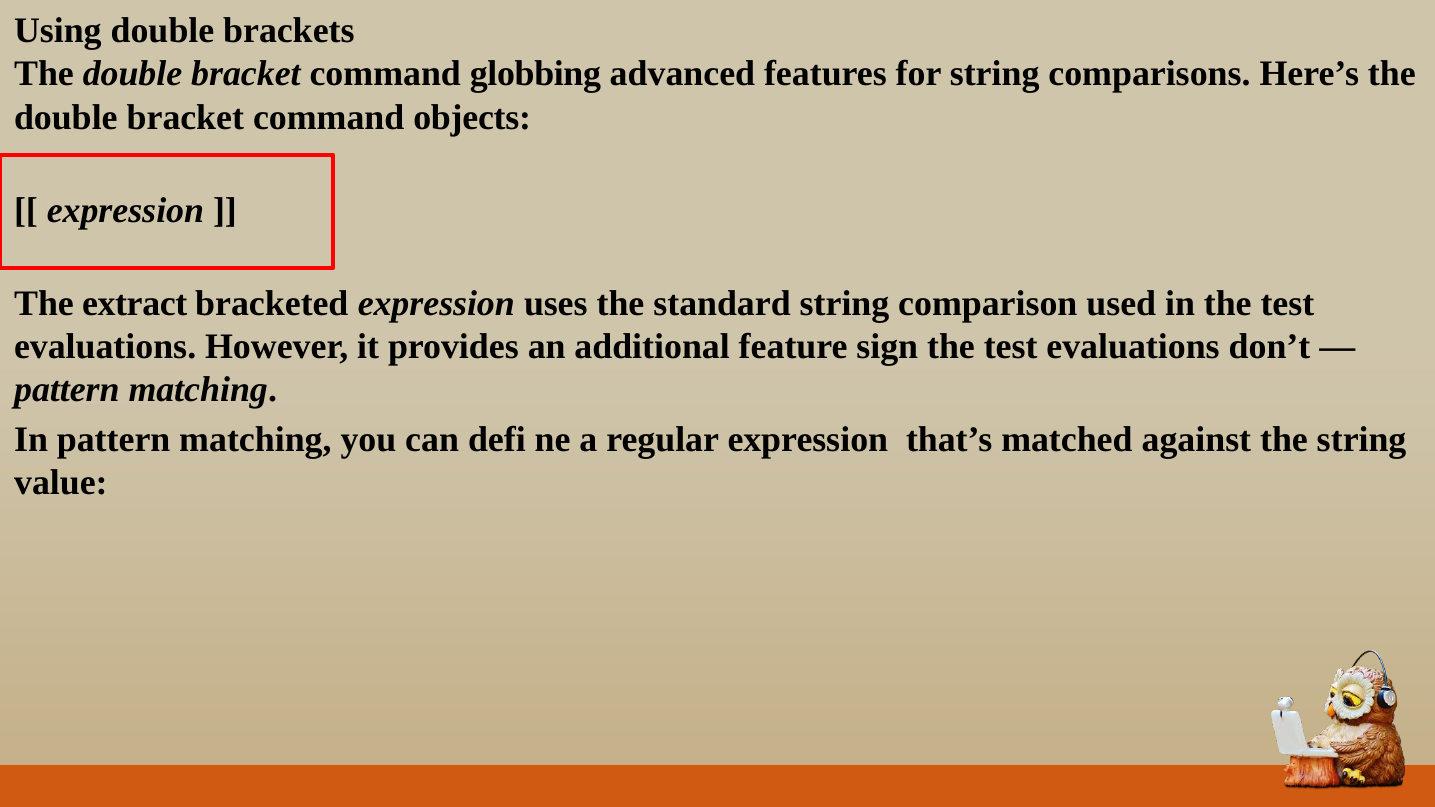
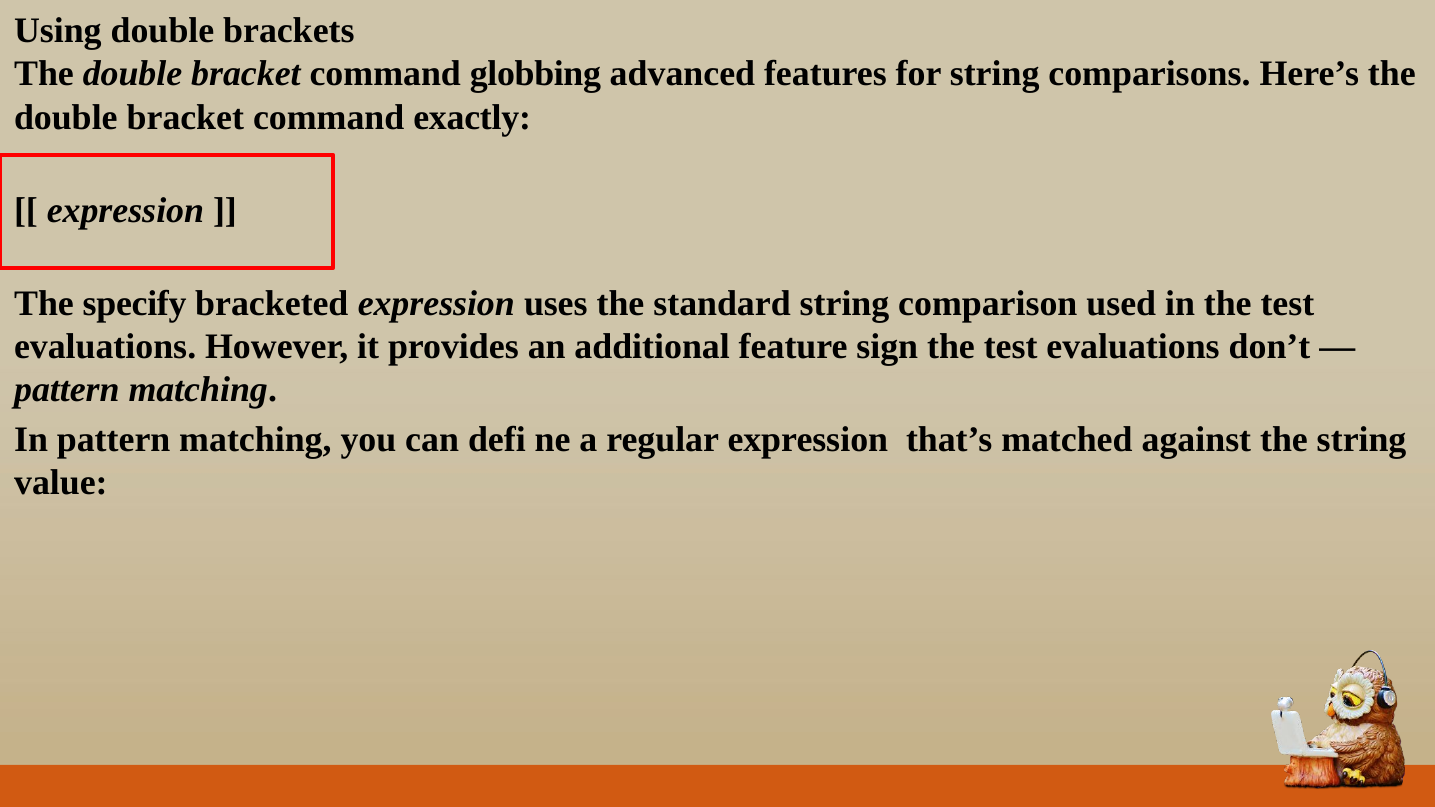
objects: objects -> exactly
extract: extract -> specify
